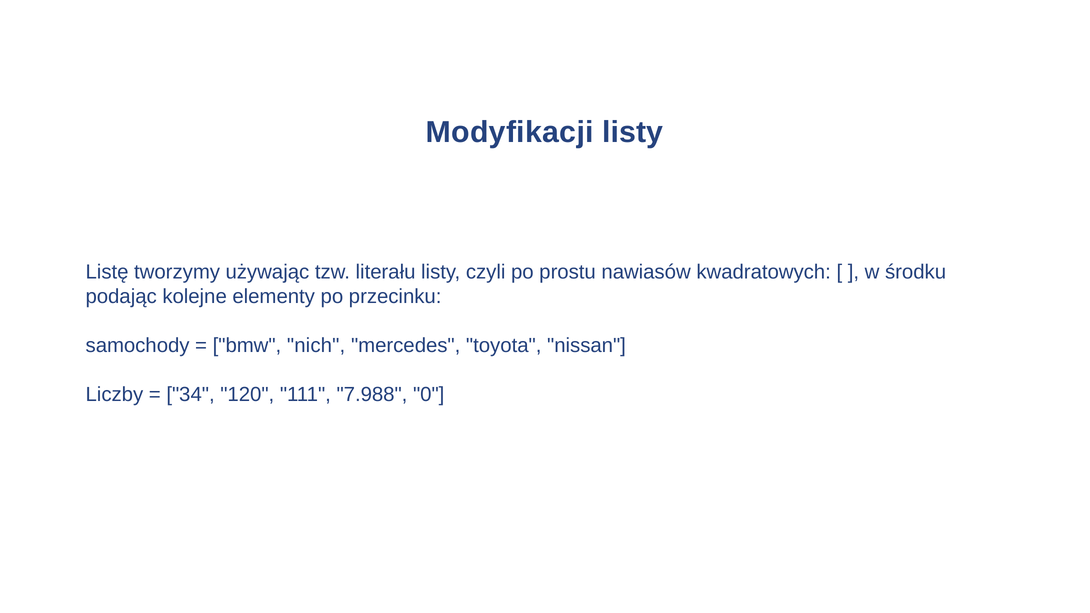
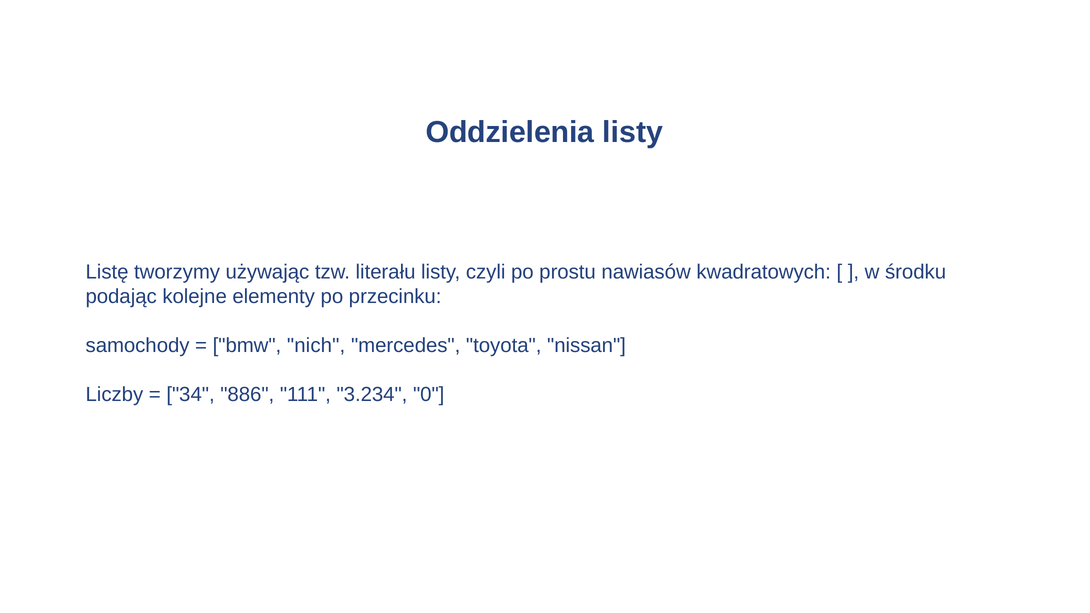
Modyfikacji: Modyfikacji -> Oddzielenia
120: 120 -> 886
7.988: 7.988 -> 3.234
